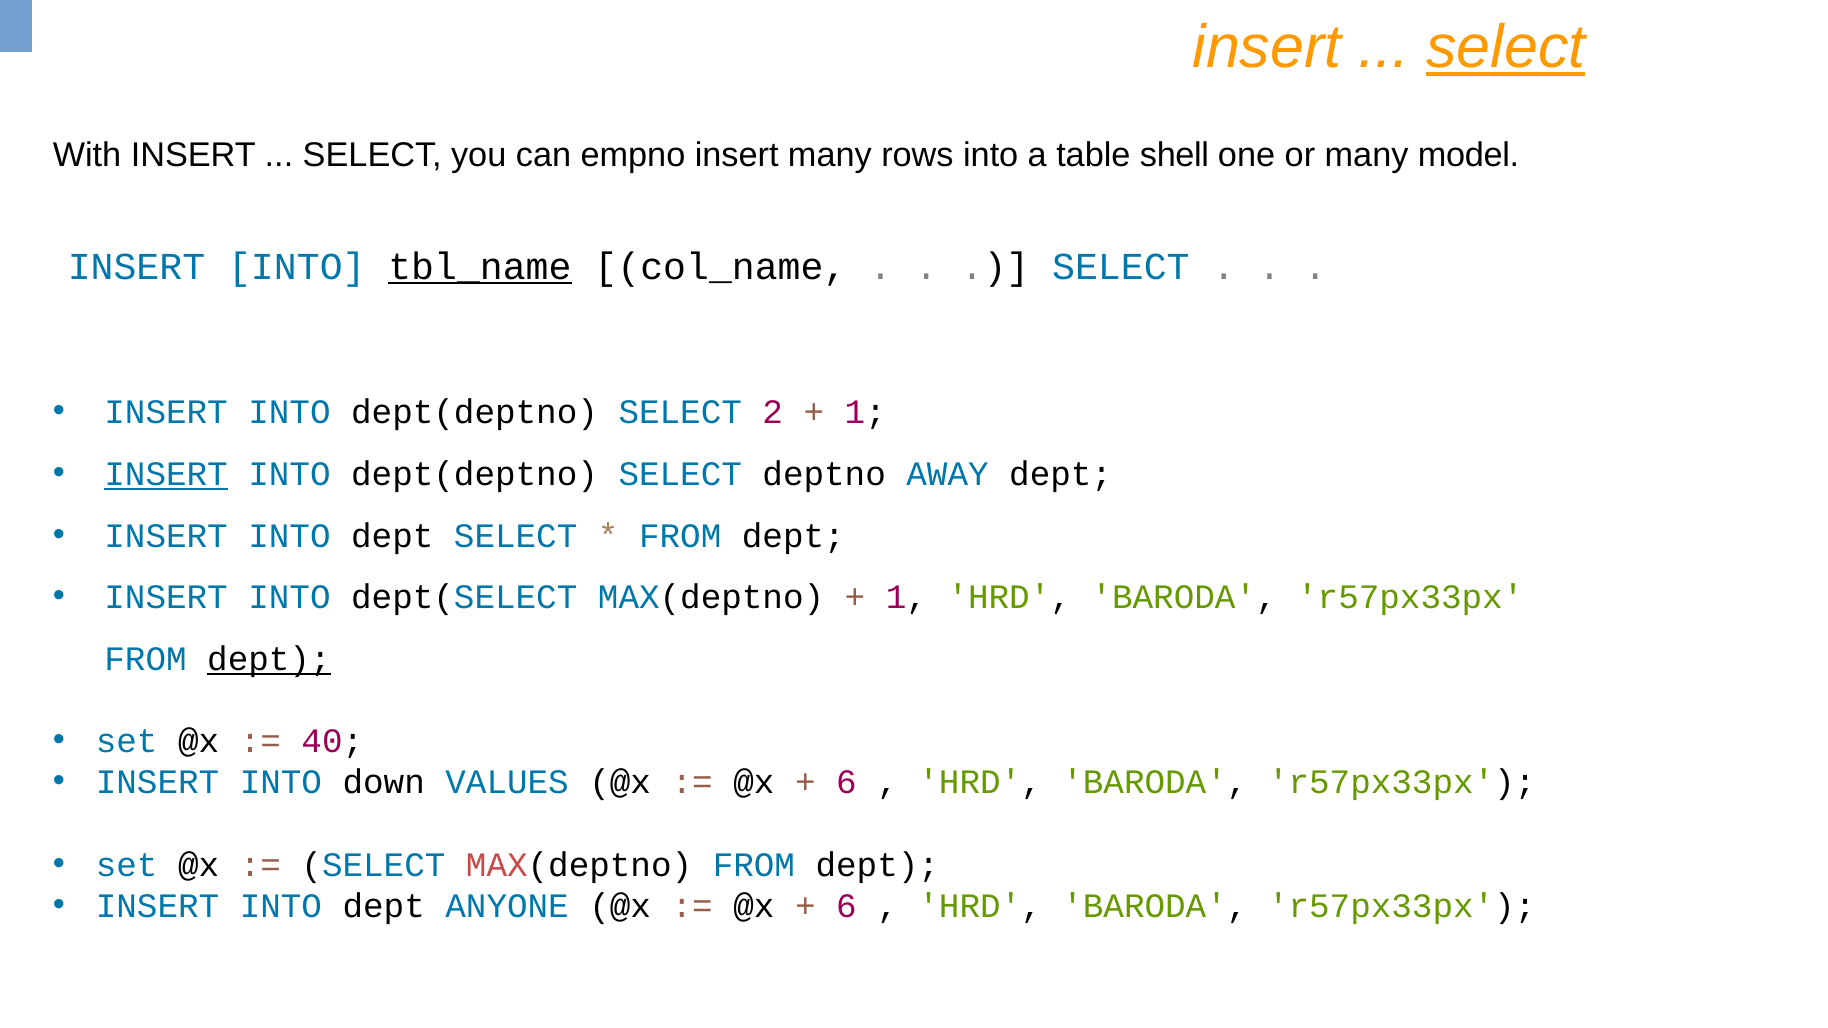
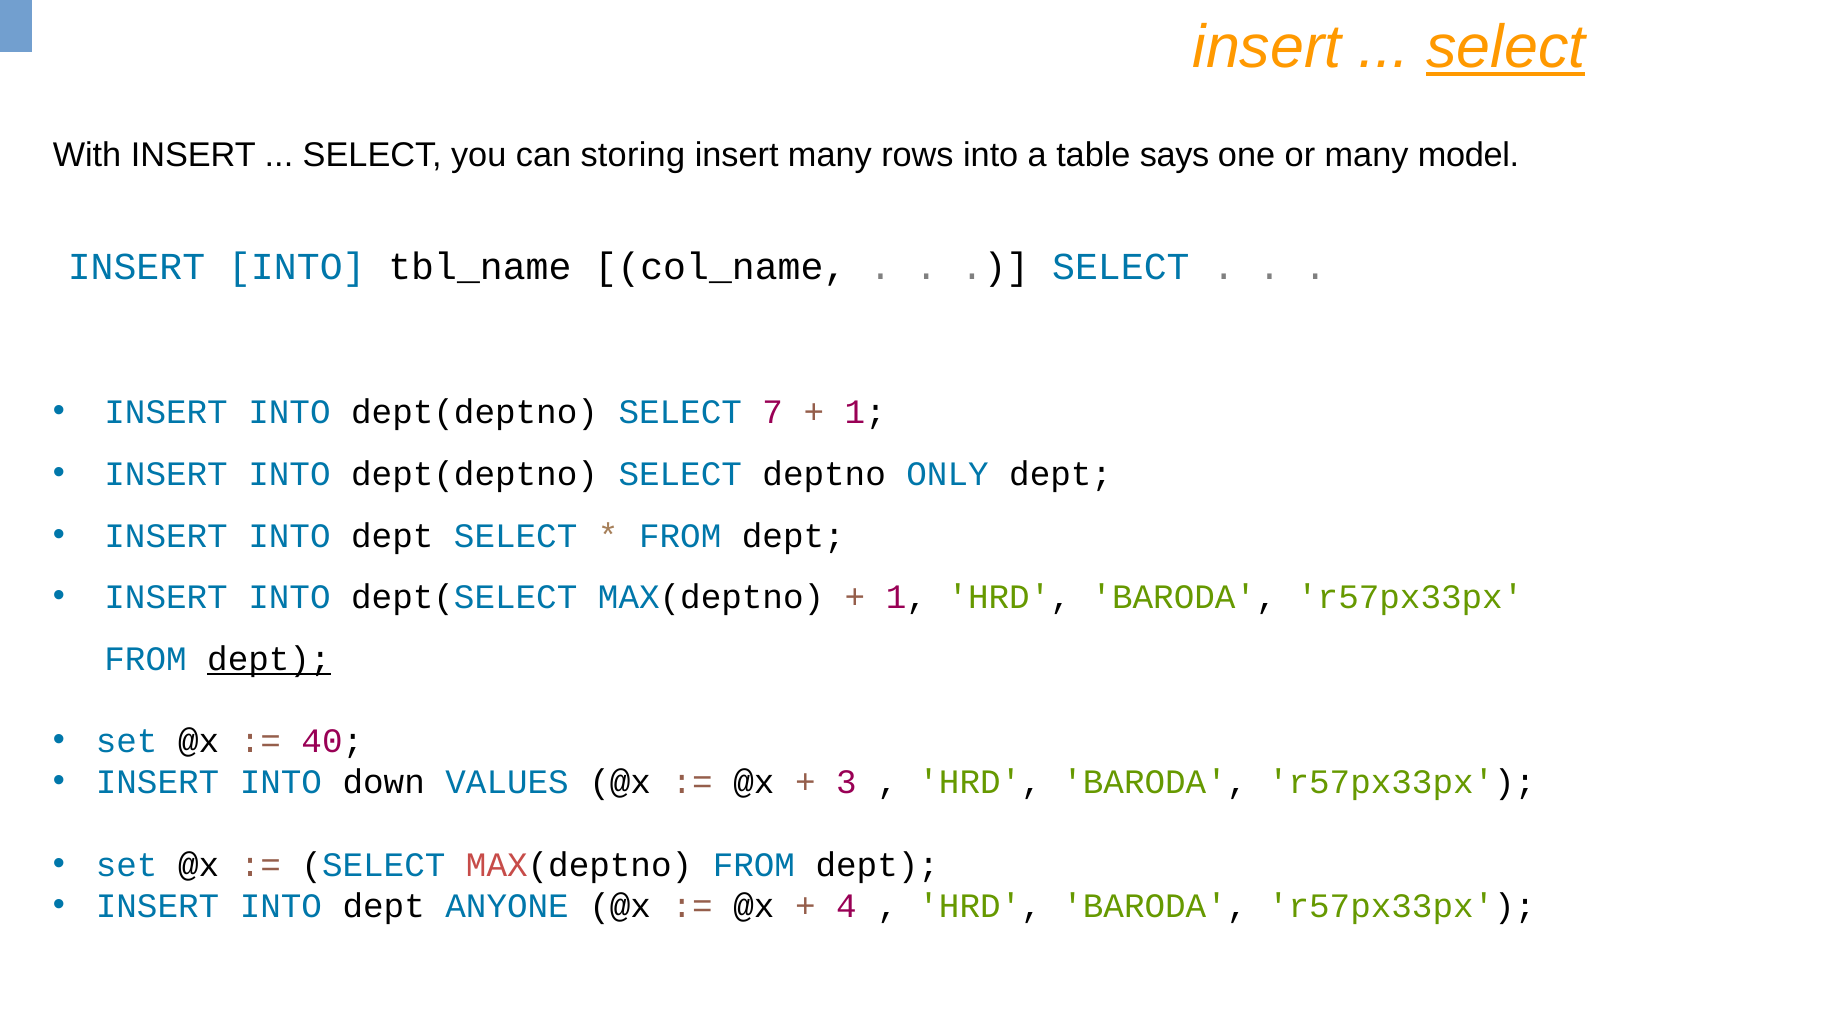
empno: empno -> storing
shell: shell -> says
tbl_name underline: present -> none
2: 2 -> 7
INSERT at (166, 474) underline: present -> none
AWAY: AWAY -> ONLY
6 at (846, 783): 6 -> 3
6 at (846, 906): 6 -> 4
